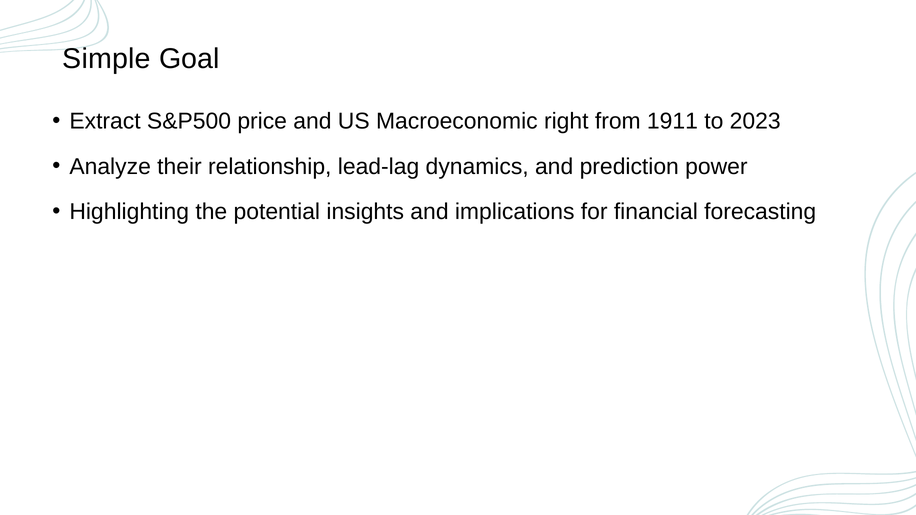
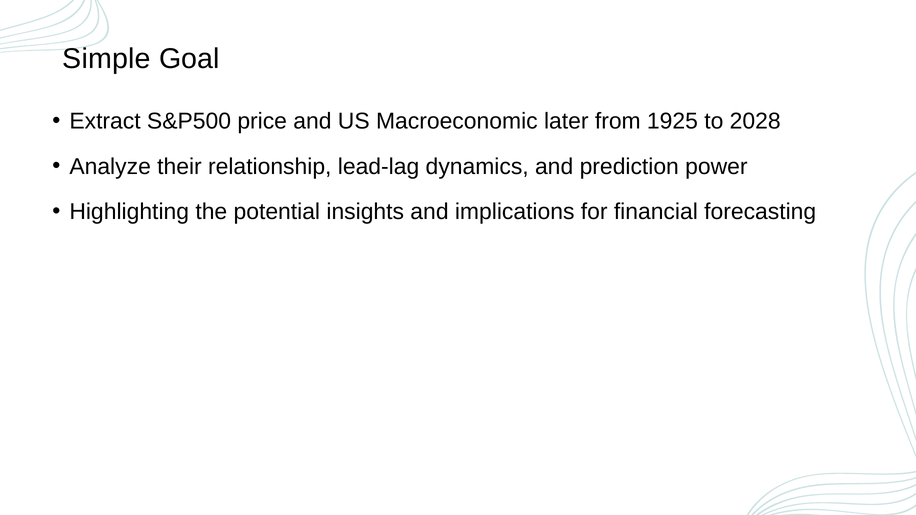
right: right -> later
1911: 1911 -> 1925
2023: 2023 -> 2028
